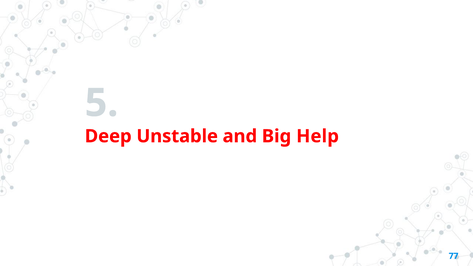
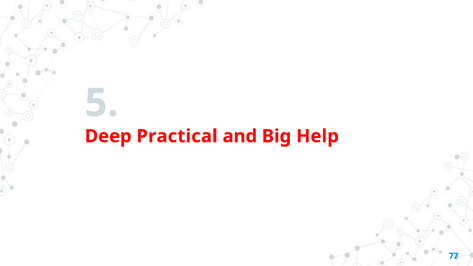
Unstable: Unstable -> Practical
